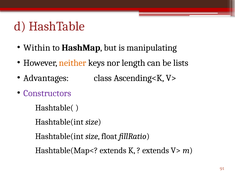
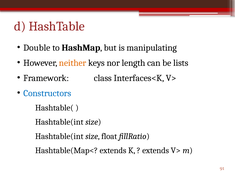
Within: Within -> Double
Advantages: Advantages -> Framework
Ascending<K: Ascending<K -> Interfaces<K
Constructors colour: purple -> blue
